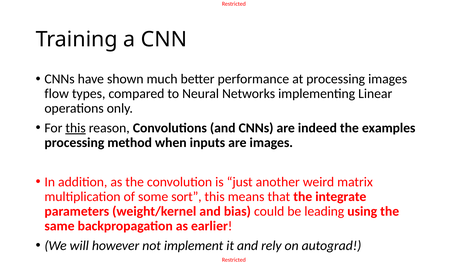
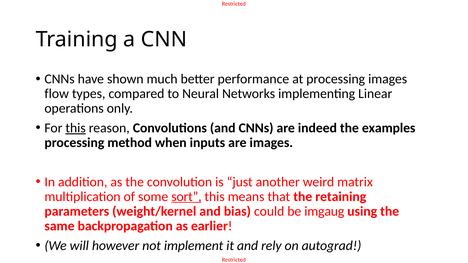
sort underline: none -> present
integrate: integrate -> retaining
leading: leading -> imgaug
